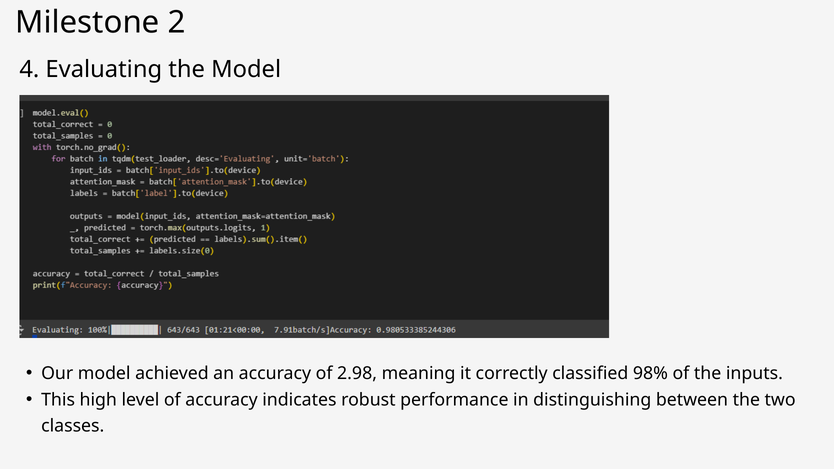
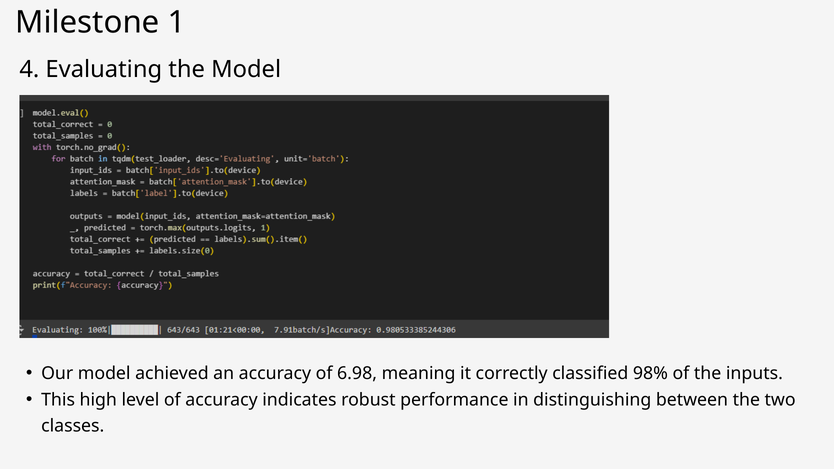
2: 2 -> 1
2.98: 2.98 -> 6.98
